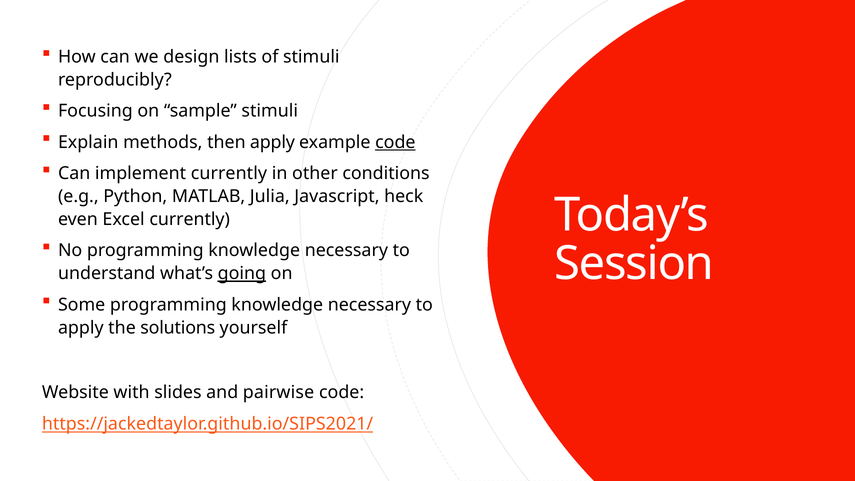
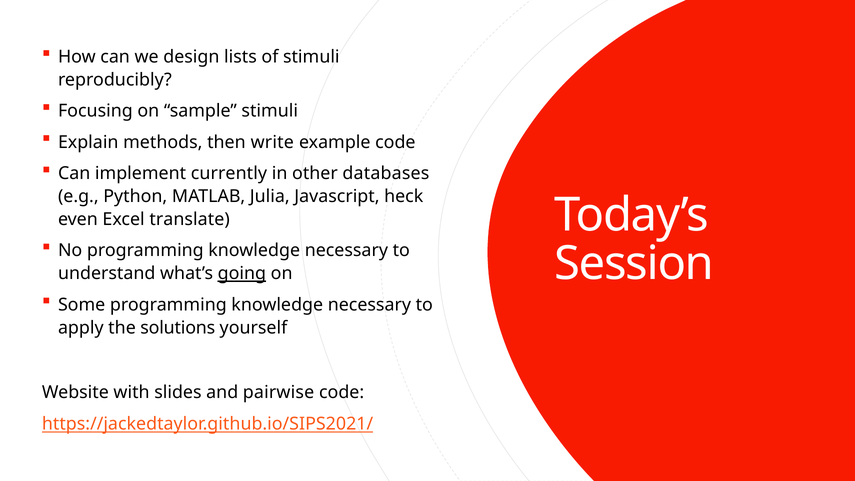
then apply: apply -> write
code at (395, 142) underline: present -> none
conditions: conditions -> databases
Excel currently: currently -> translate
